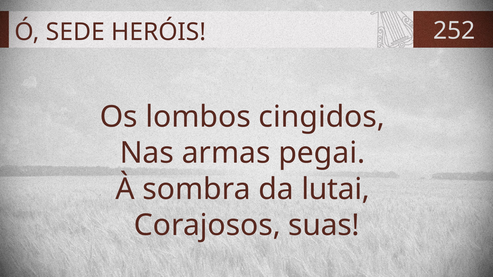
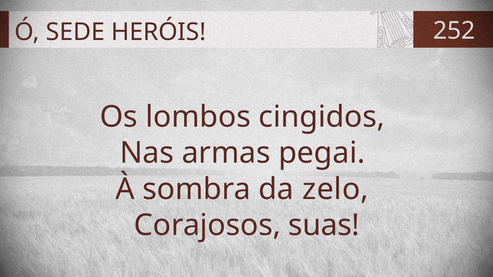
lutai: lutai -> zelo
